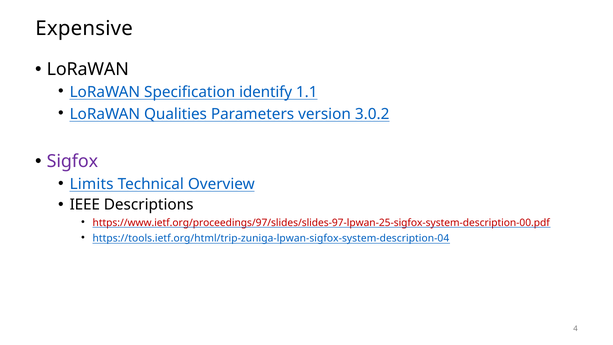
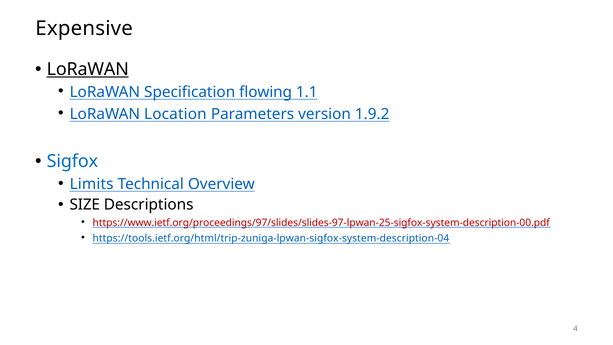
LoRaWAN at (88, 69) underline: none -> present
identify: identify -> flowing
Qualities: Qualities -> Location
3.0.2: 3.0.2 -> 1.9.2
Sigfox colour: purple -> blue
IEEE: IEEE -> SIZE
